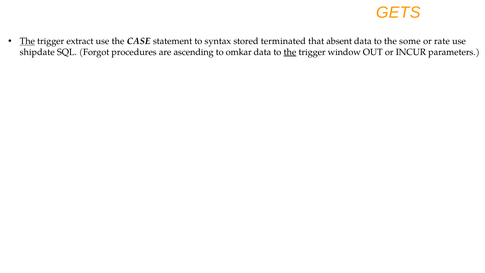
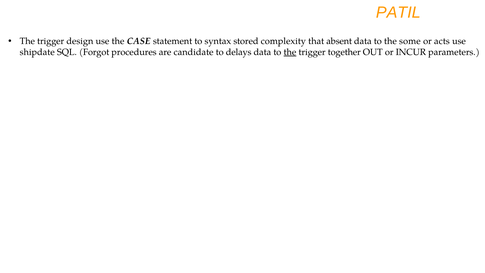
GETS: GETS -> PATIL
The at (27, 41) underline: present -> none
extract: extract -> design
terminated: terminated -> complexity
rate: rate -> acts
ascending: ascending -> candidate
omkar: omkar -> delays
window: window -> together
